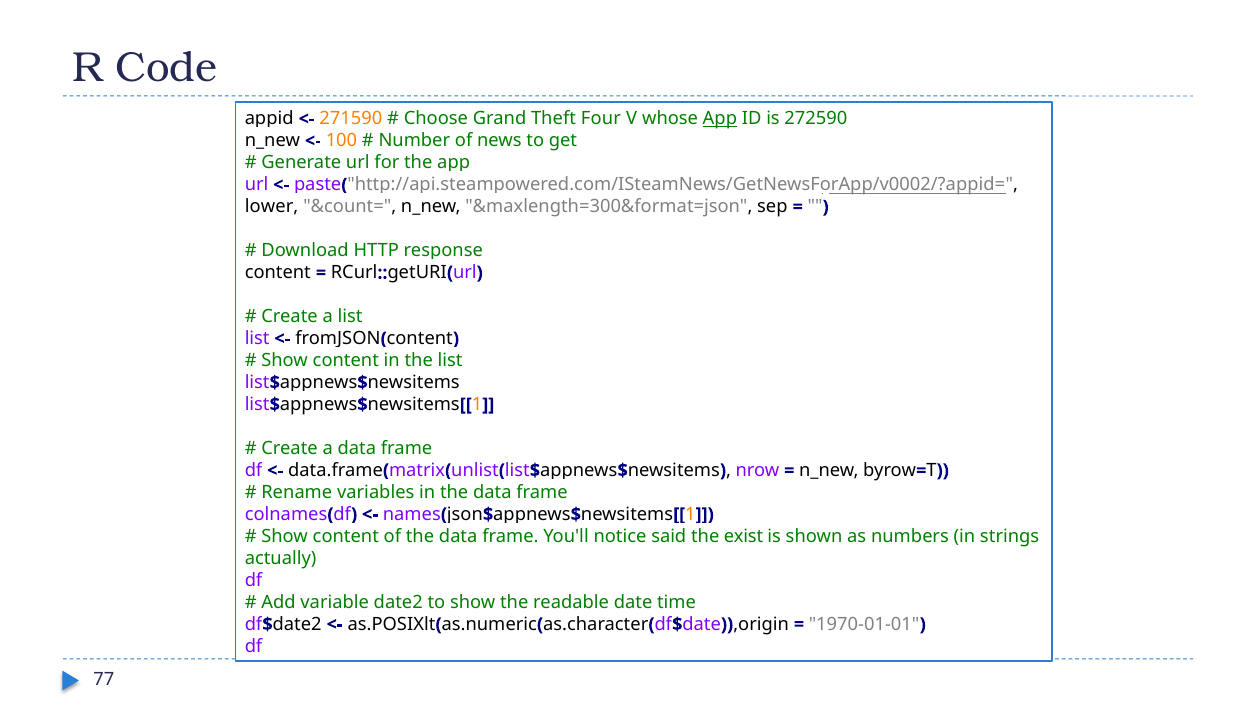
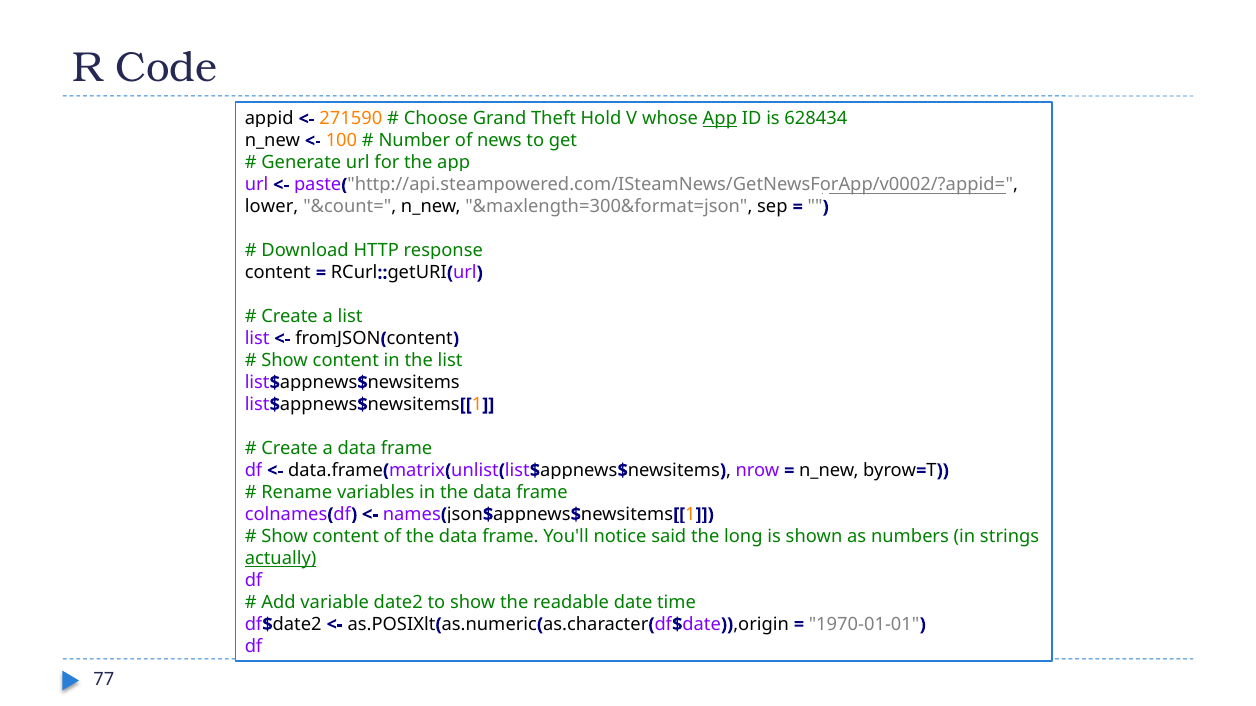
Four: Four -> Hold
272590: 272590 -> 628434
exist: exist -> long
actually underline: none -> present
